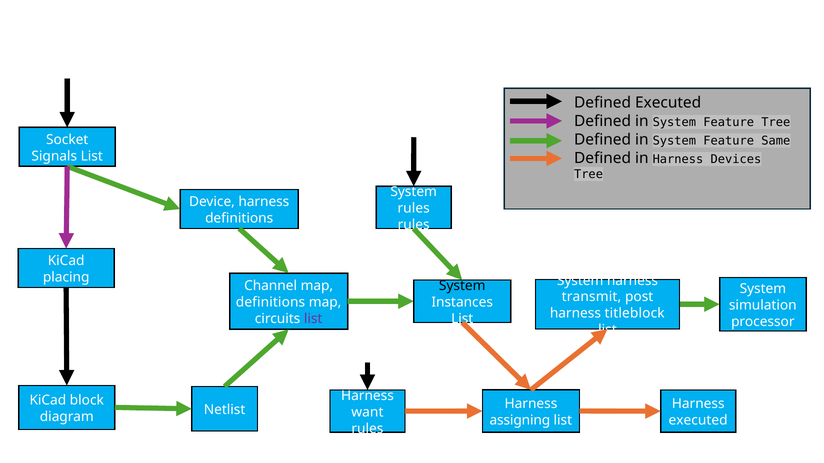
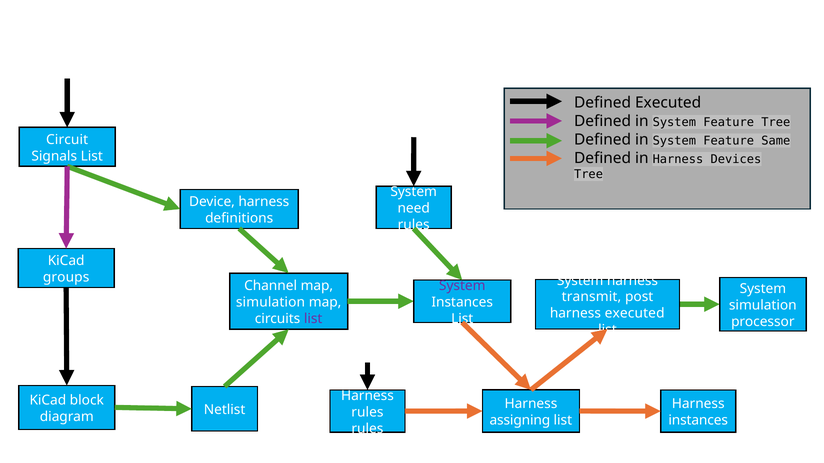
Socket: Socket -> Circuit
rules at (414, 209): rules -> need
placing: placing -> groups
System at (462, 286) colour: black -> purple
definitions at (271, 303): definitions -> simulation
harness titleblock: titleblock -> executed
want at (367, 413): want -> rules
executed at (698, 421): executed -> instances
